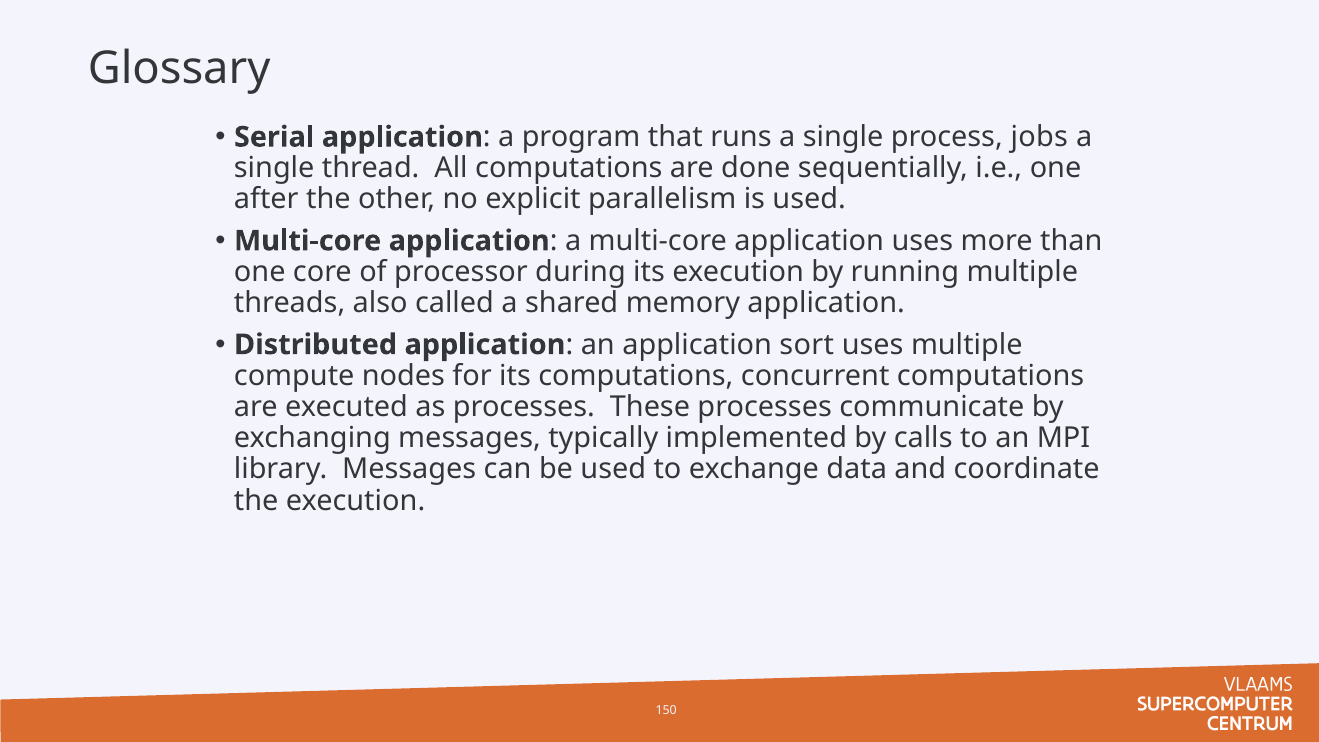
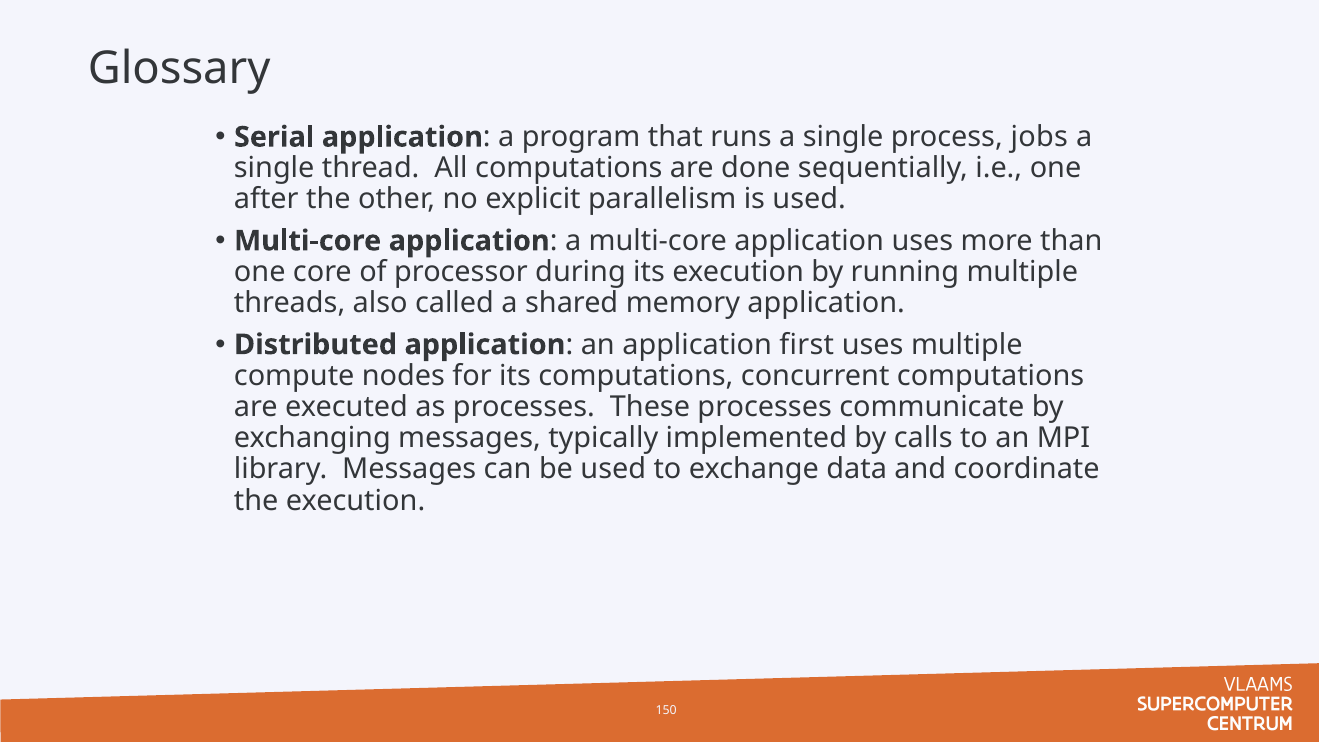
sort: sort -> first
